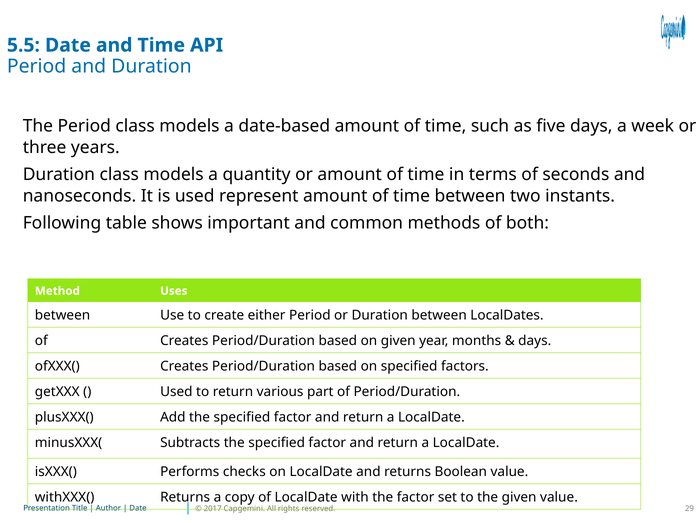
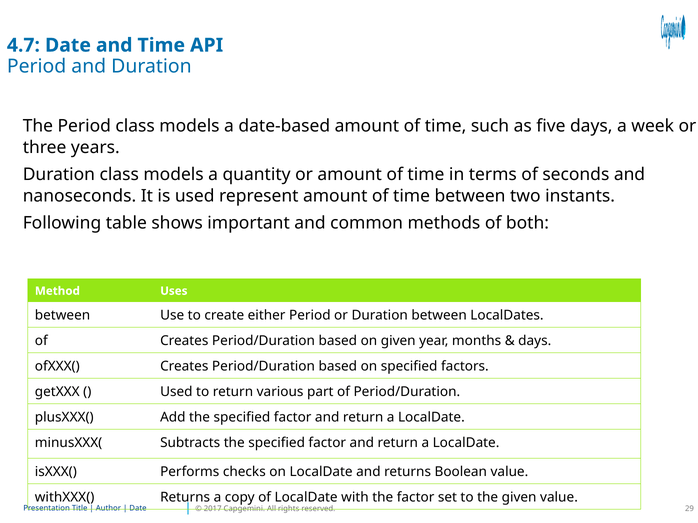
5.5: 5.5 -> 4.7
